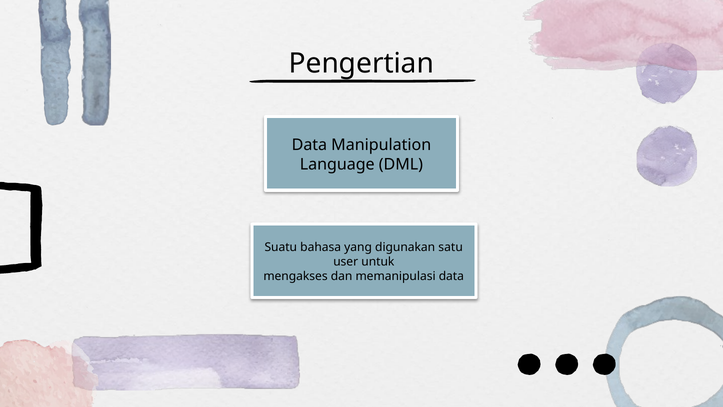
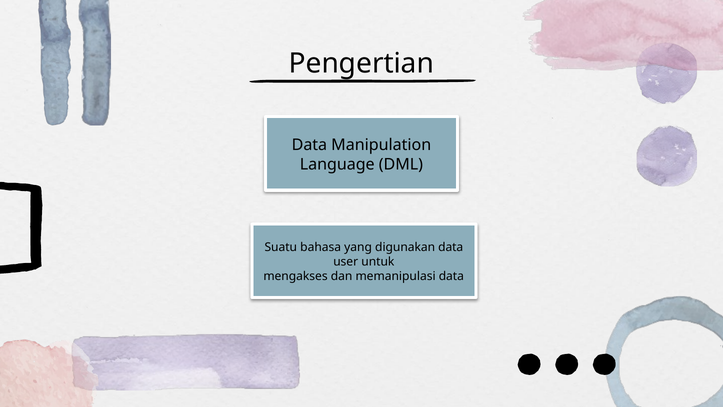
digunakan satu: satu -> data
